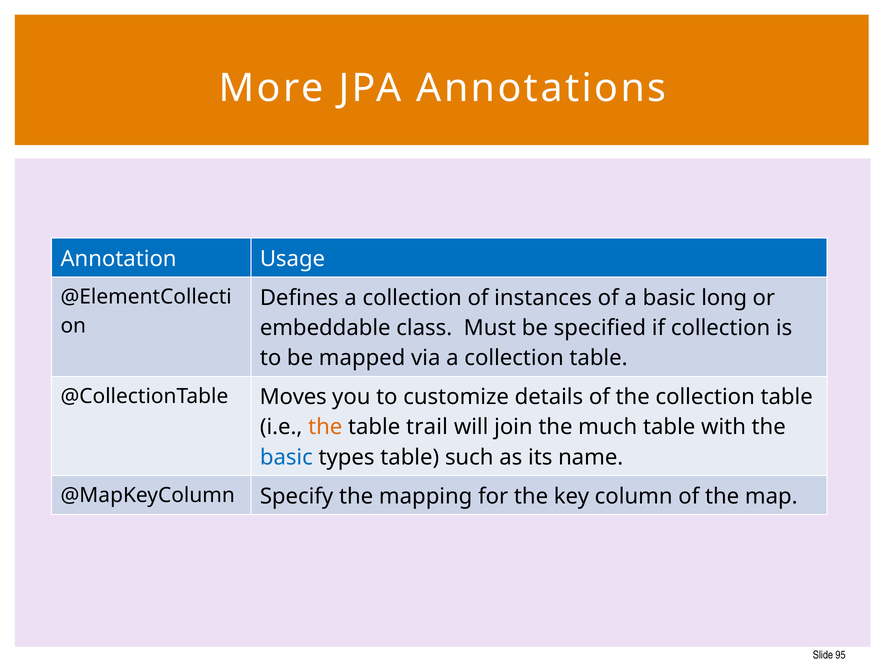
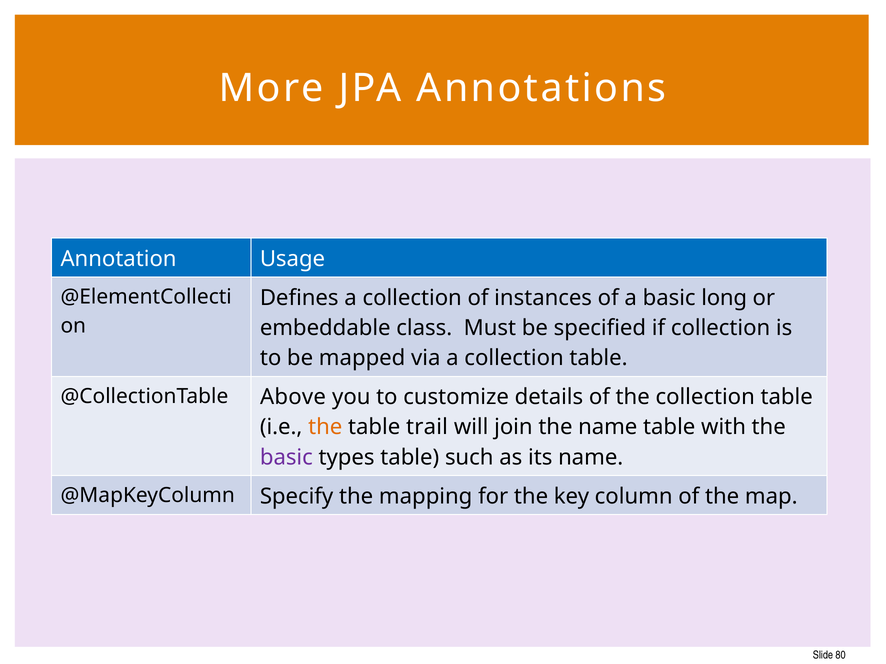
Moves: Moves -> Above
the much: much -> name
basic at (286, 458) colour: blue -> purple
95: 95 -> 80
